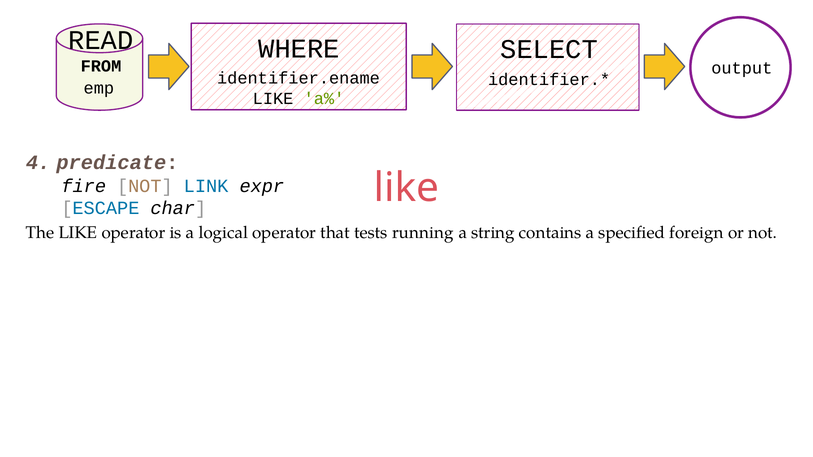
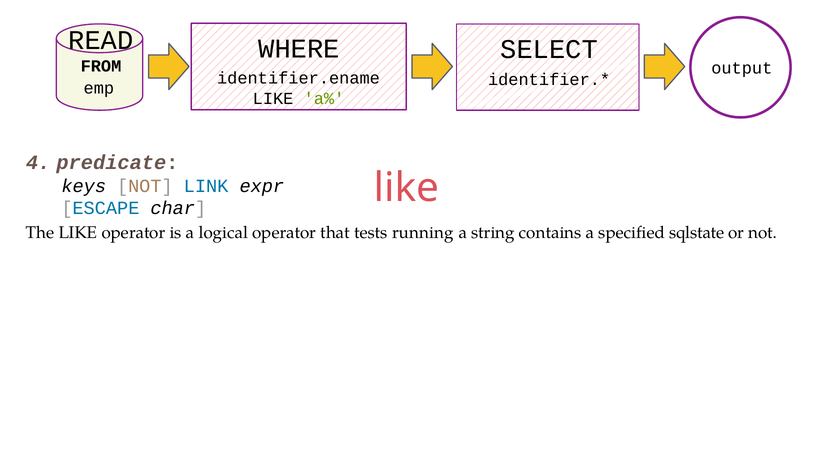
fire: fire -> keys
foreign: foreign -> sqlstate
